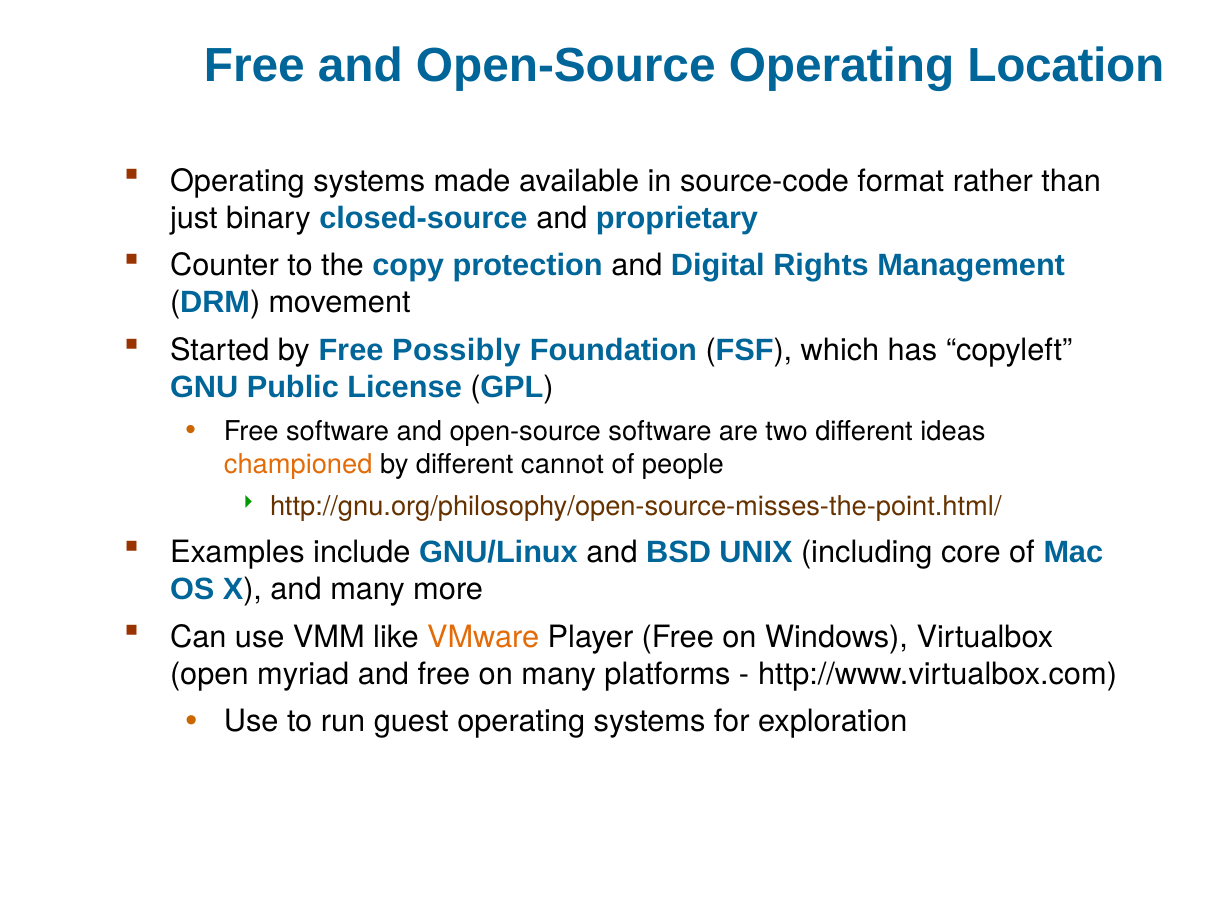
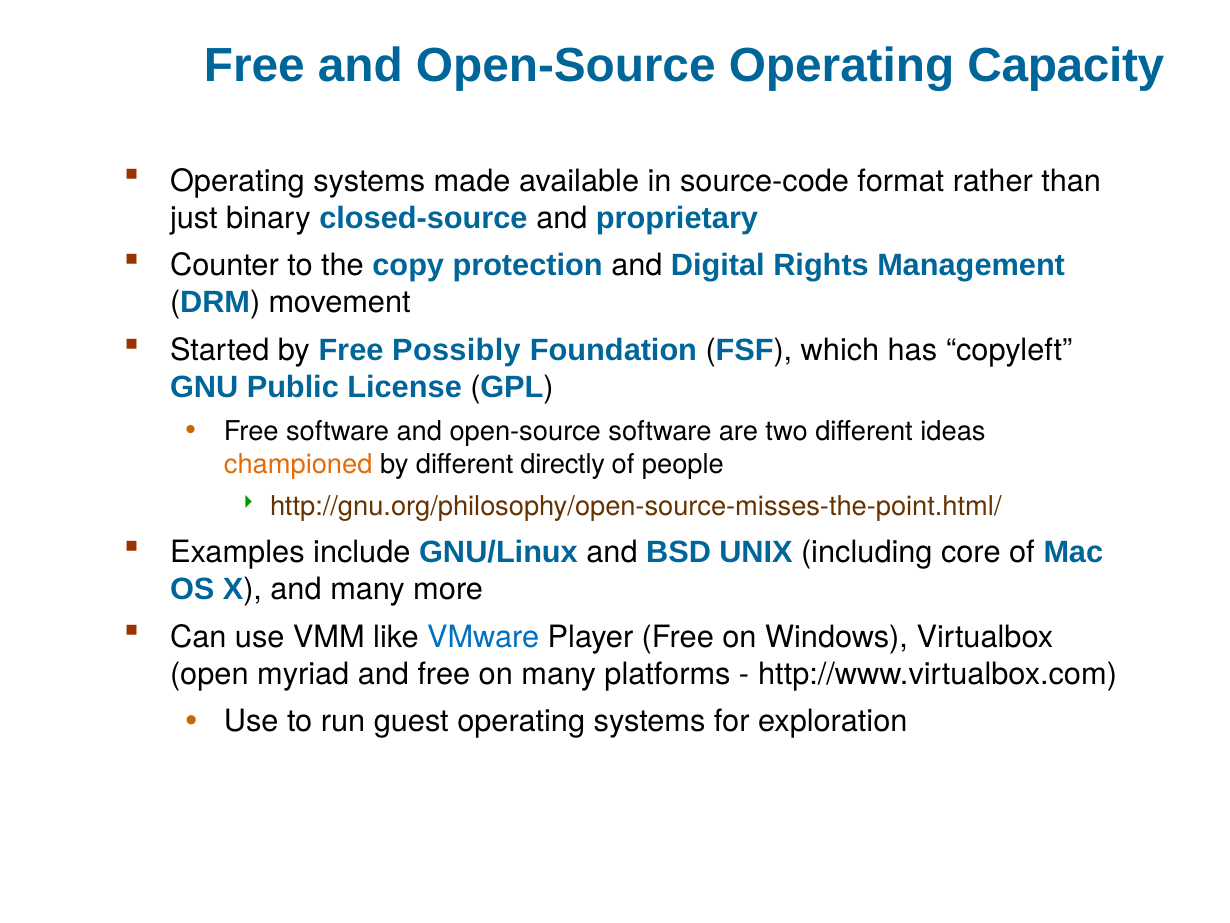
Location: Location -> Capacity
cannot: cannot -> directly
VMware colour: orange -> blue
